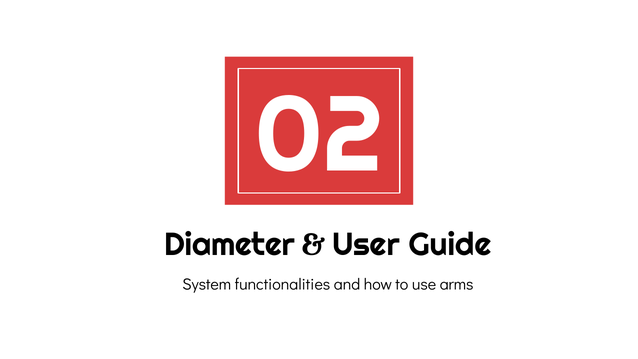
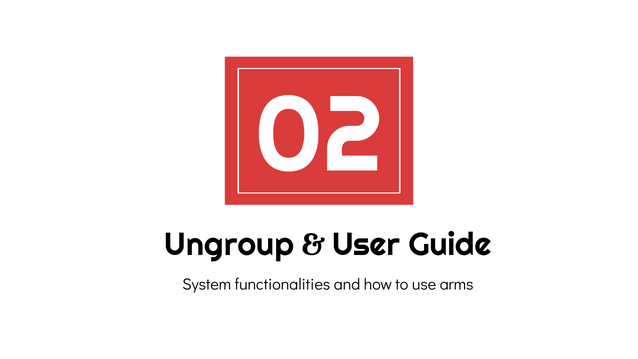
Diameter: Diameter -> Ungroup
